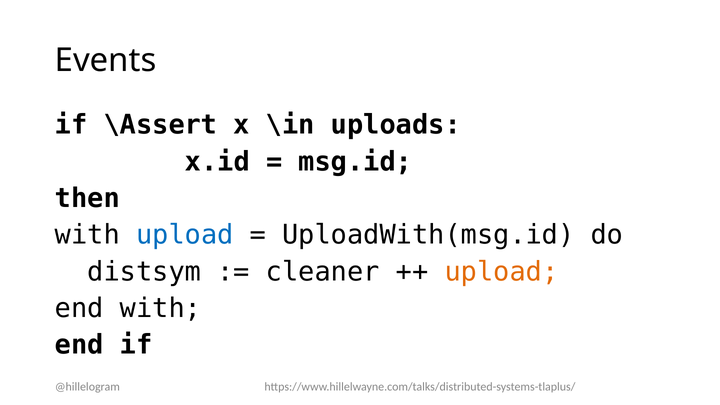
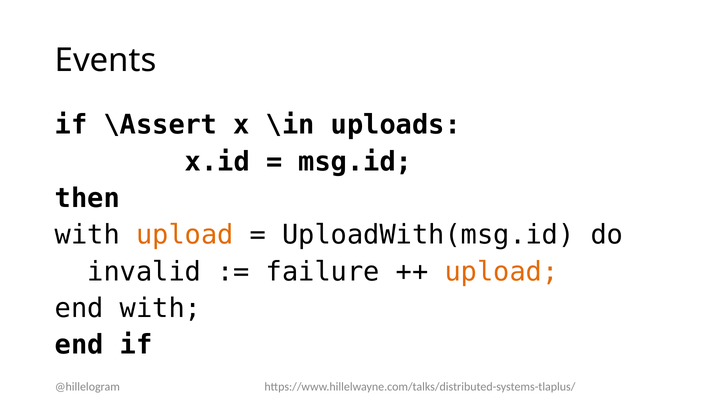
upload at (185, 235) colour: blue -> orange
distsym: distsym -> invalid
cleaner: cleaner -> failure
